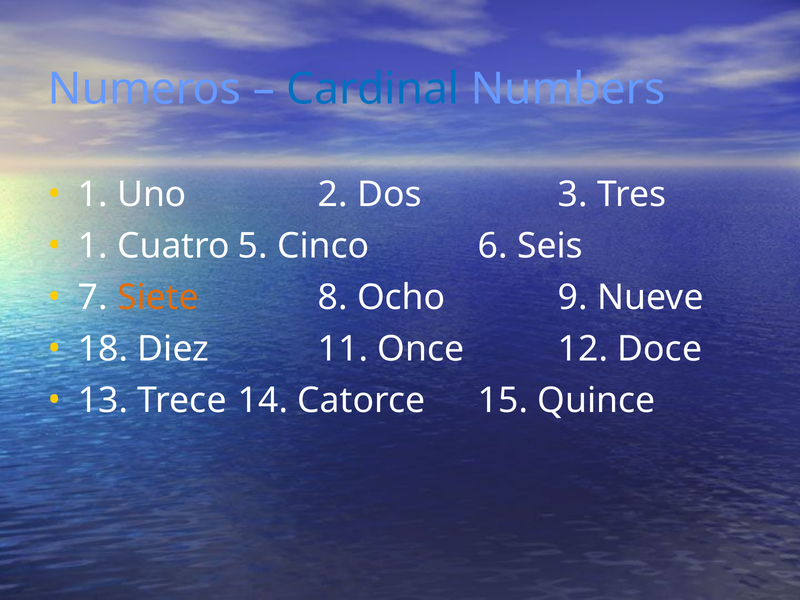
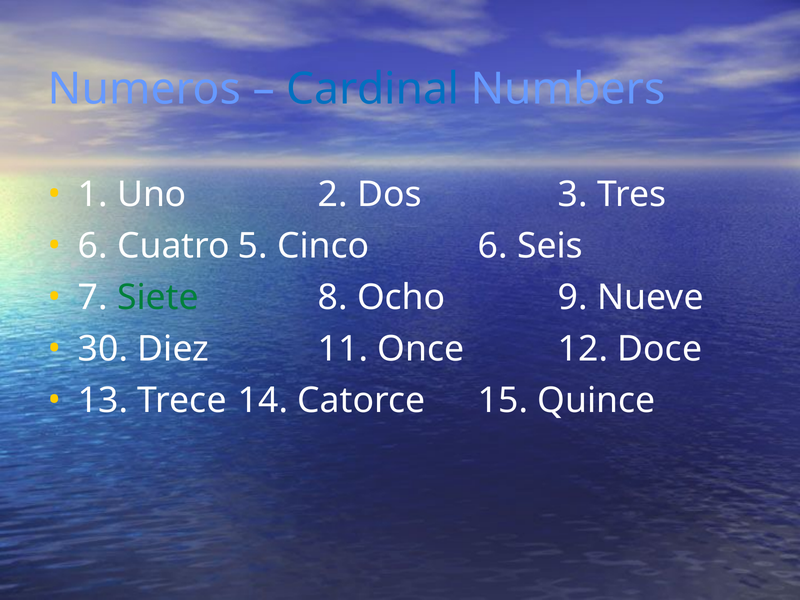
1 at (93, 246): 1 -> 6
Siete colour: orange -> green
18: 18 -> 30
